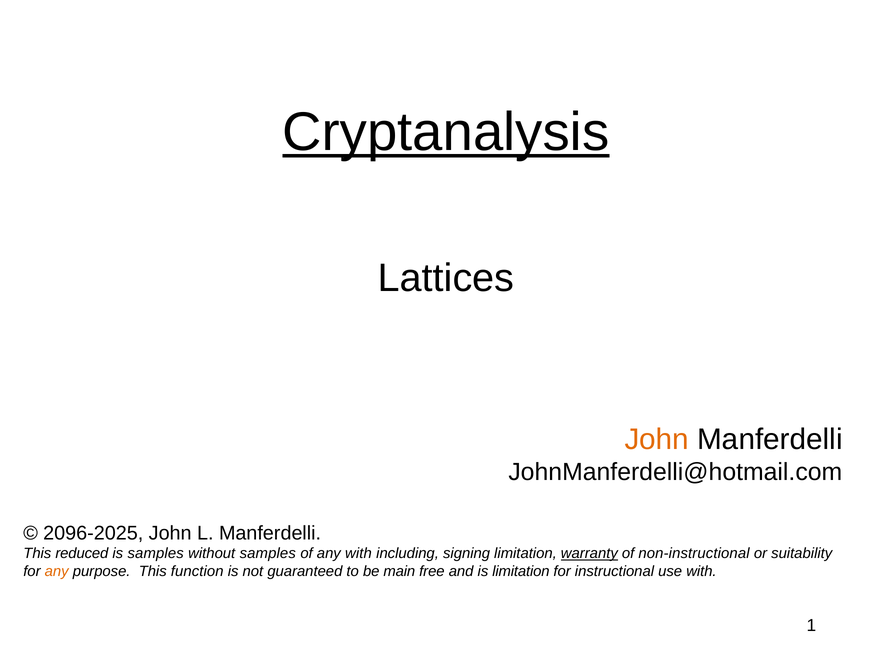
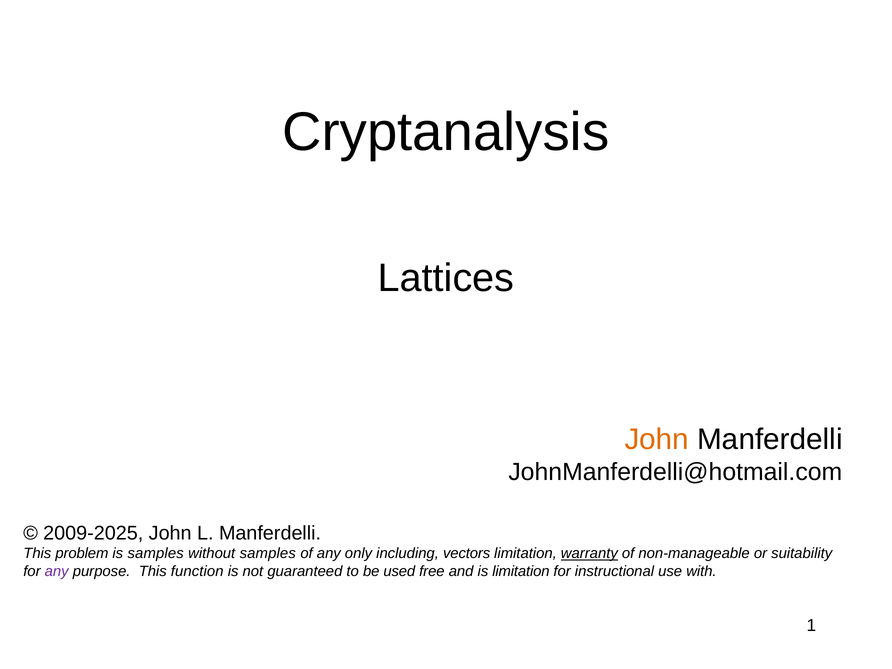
Cryptanalysis underline: present -> none
2096-2025: 2096-2025 -> 2009-2025
reduced: reduced -> problem
any with: with -> only
signing: signing -> vectors
non-instructional: non-instructional -> non-manageable
any at (57, 571) colour: orange -> purple
main: main -> used
